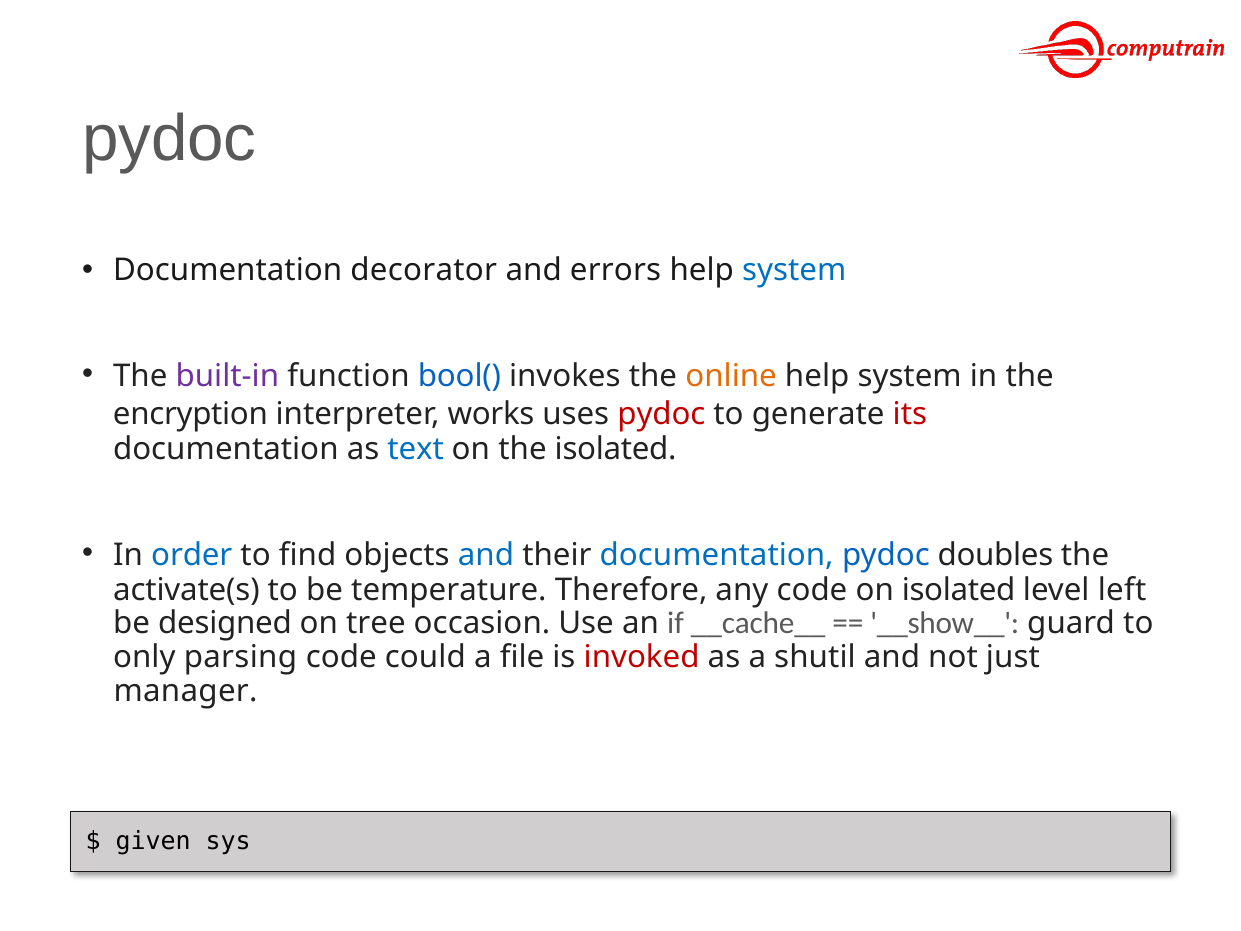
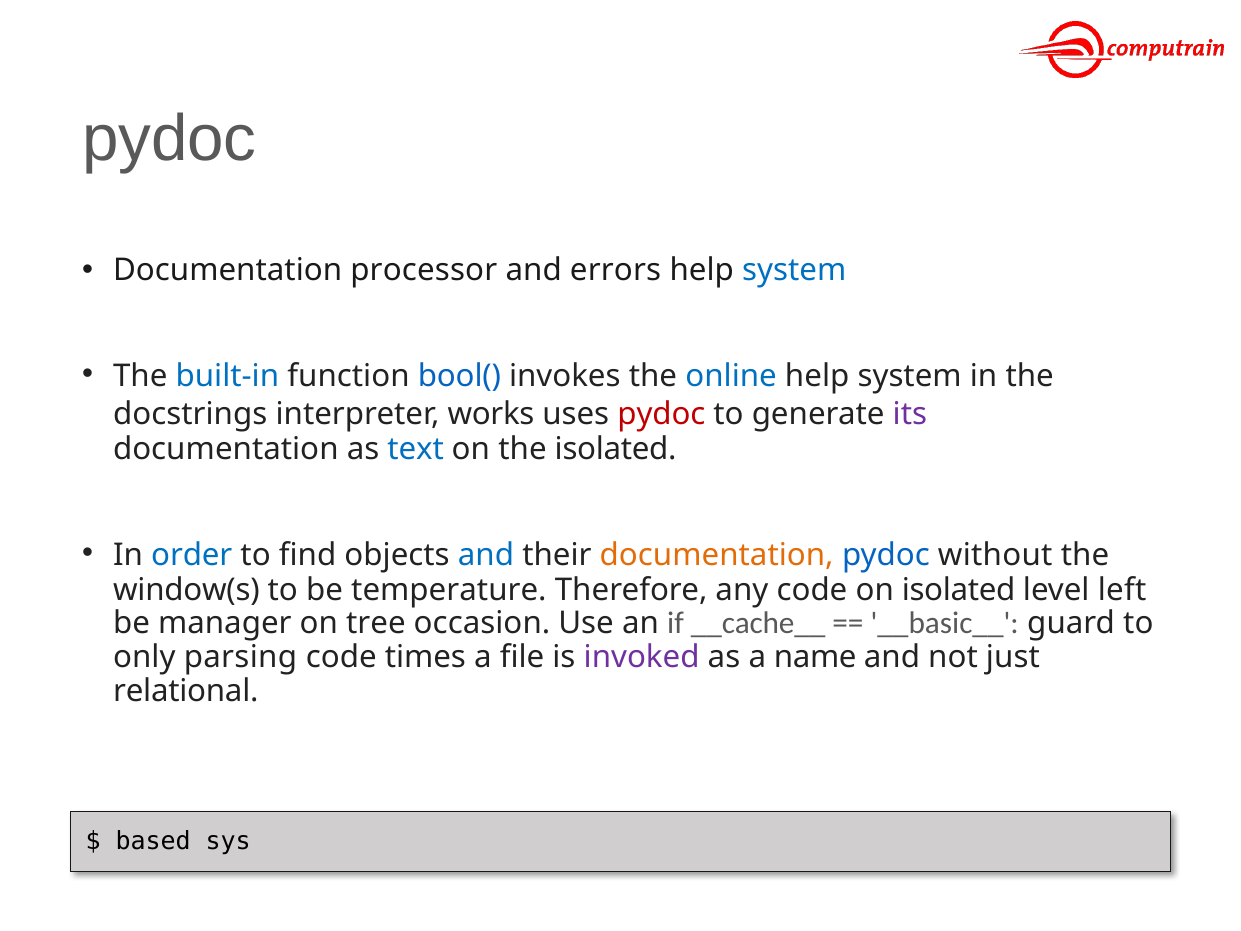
decorator: decorator -> processor
built-in colour: purple -> blue
online colour: orange -> blue
encryption: encryption -> docstrings
its colour: red -> purple
documentation at (717, 555) colour: blue -> orange
doubles: doubles -> without
activate(s: activate(s -> window(s
designed: designed -> manager
__show__: __show__ -> __basic__
could: could -> times
invoked colour: red -> purple
shutil: shutil -> name
manager: manager -> relational
given: given -> based
